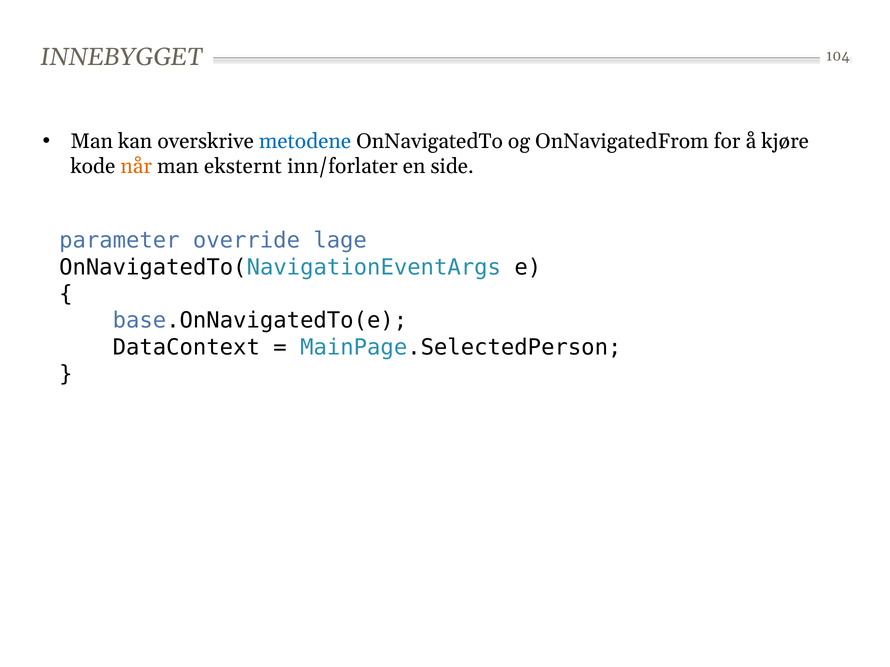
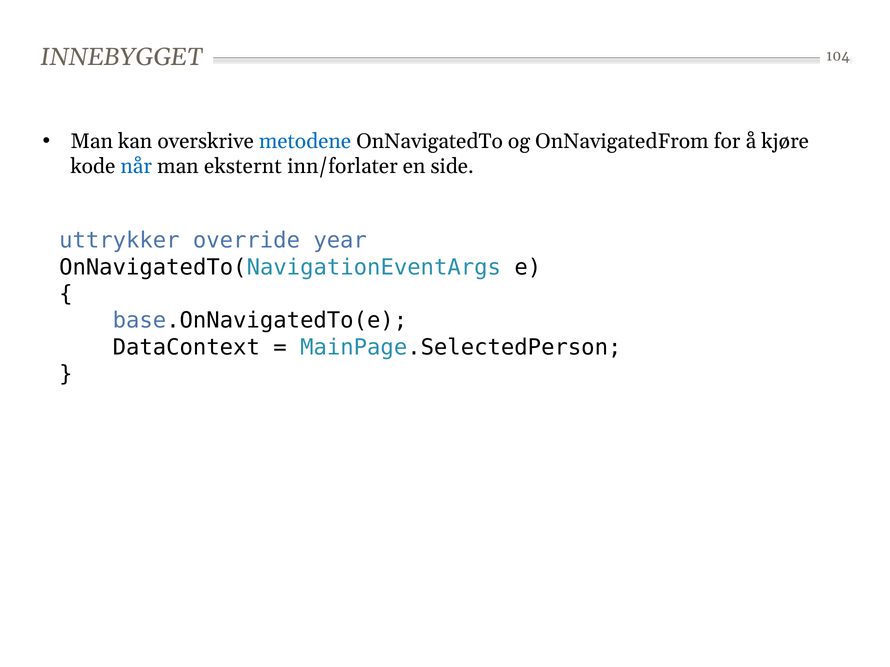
når colour: orange -> blue
parameter: parameter -> uttrykker
lage: lage -> year
